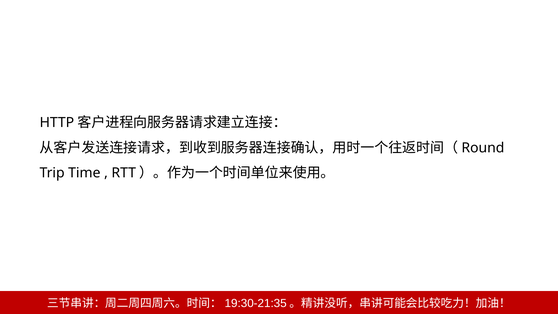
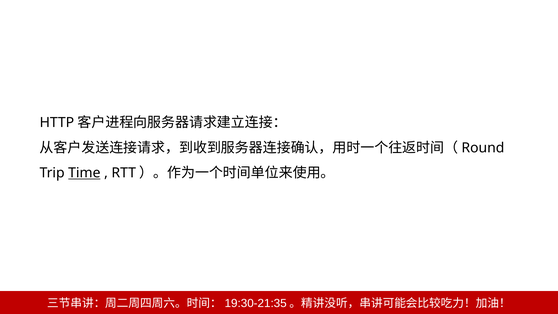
Time underline: none -> present
